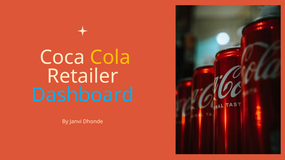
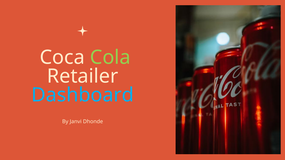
Cola colour: yellow -> light green
